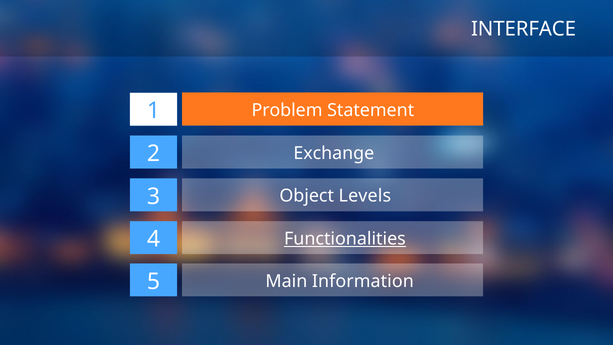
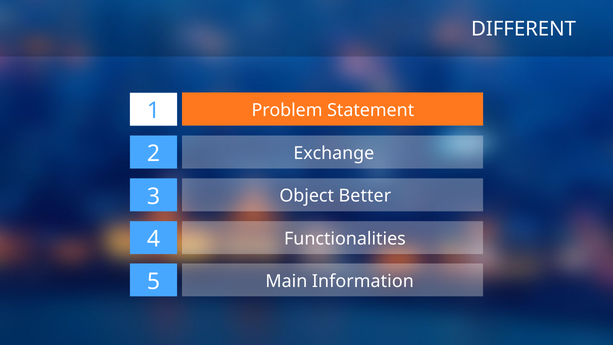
INTERFACE: INTERFACE -> DIFFERENT
Levels: Levels -> Better
Functionalities underline: present -> none
